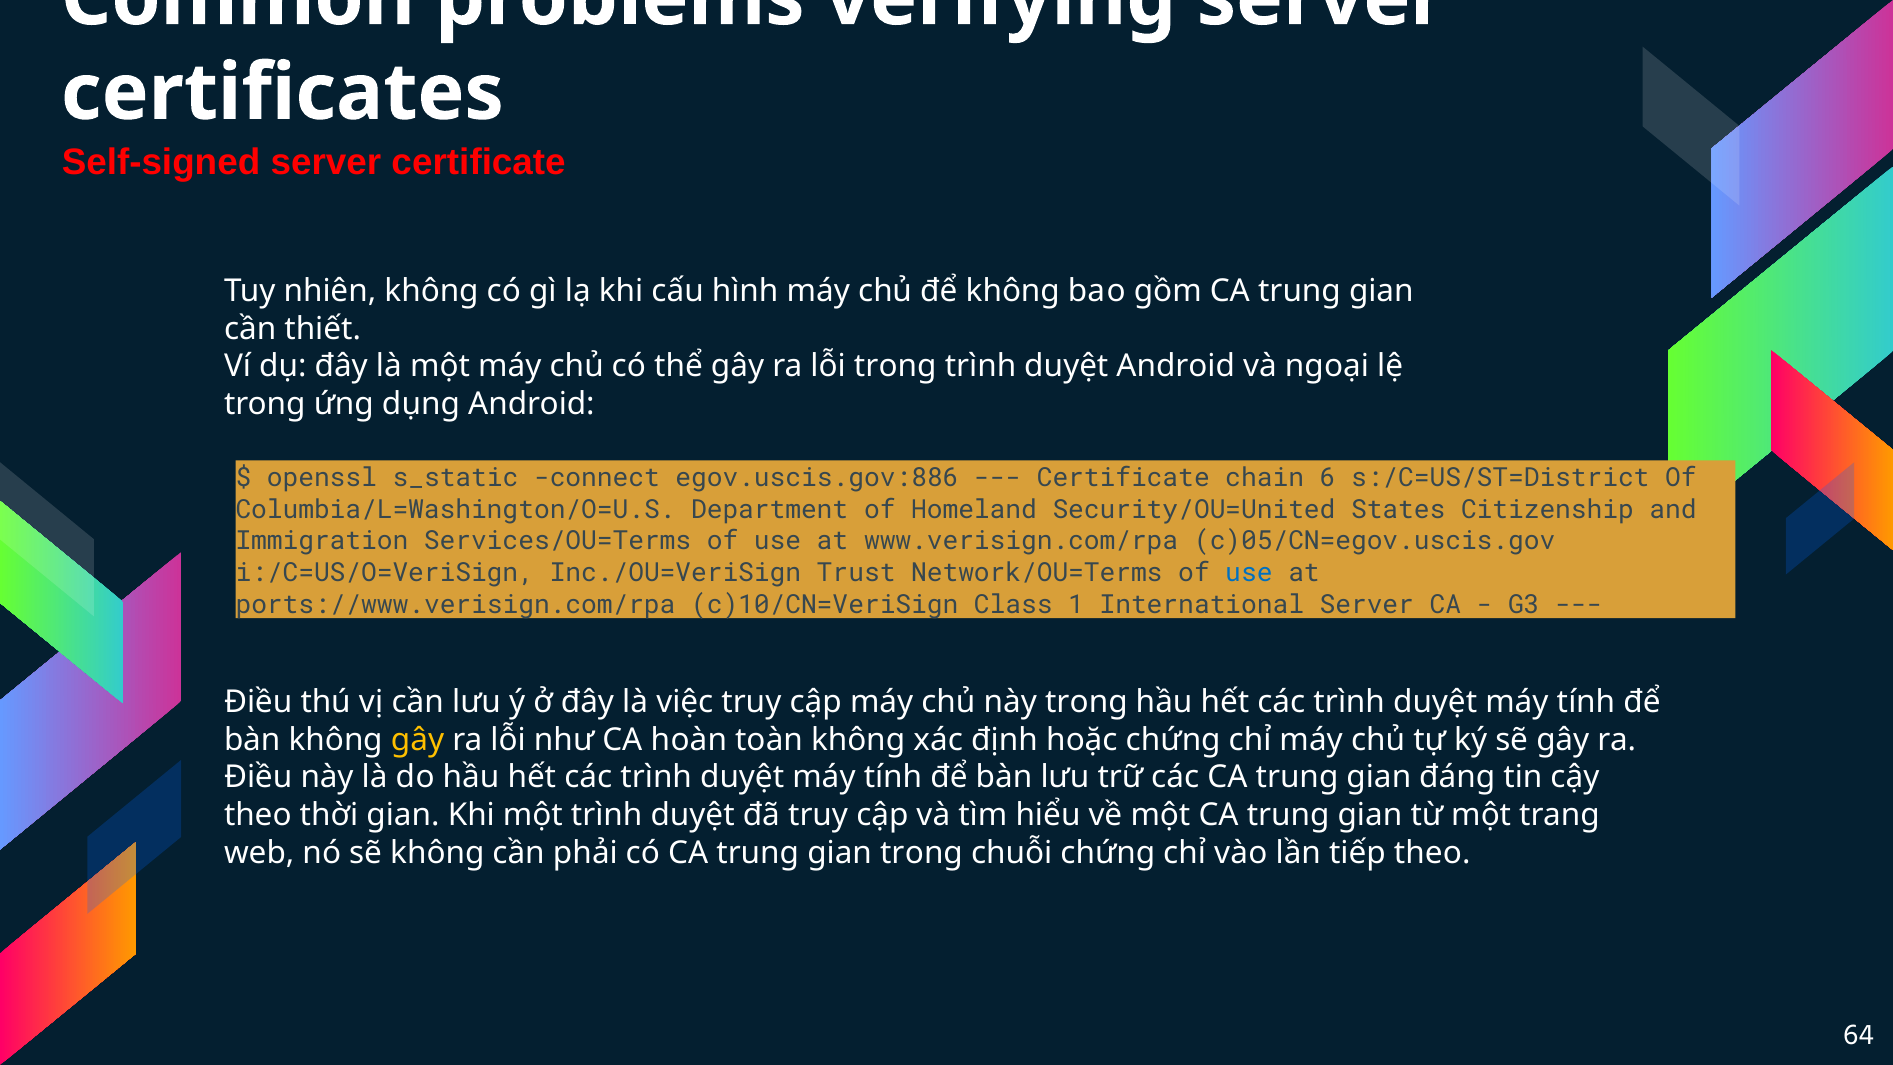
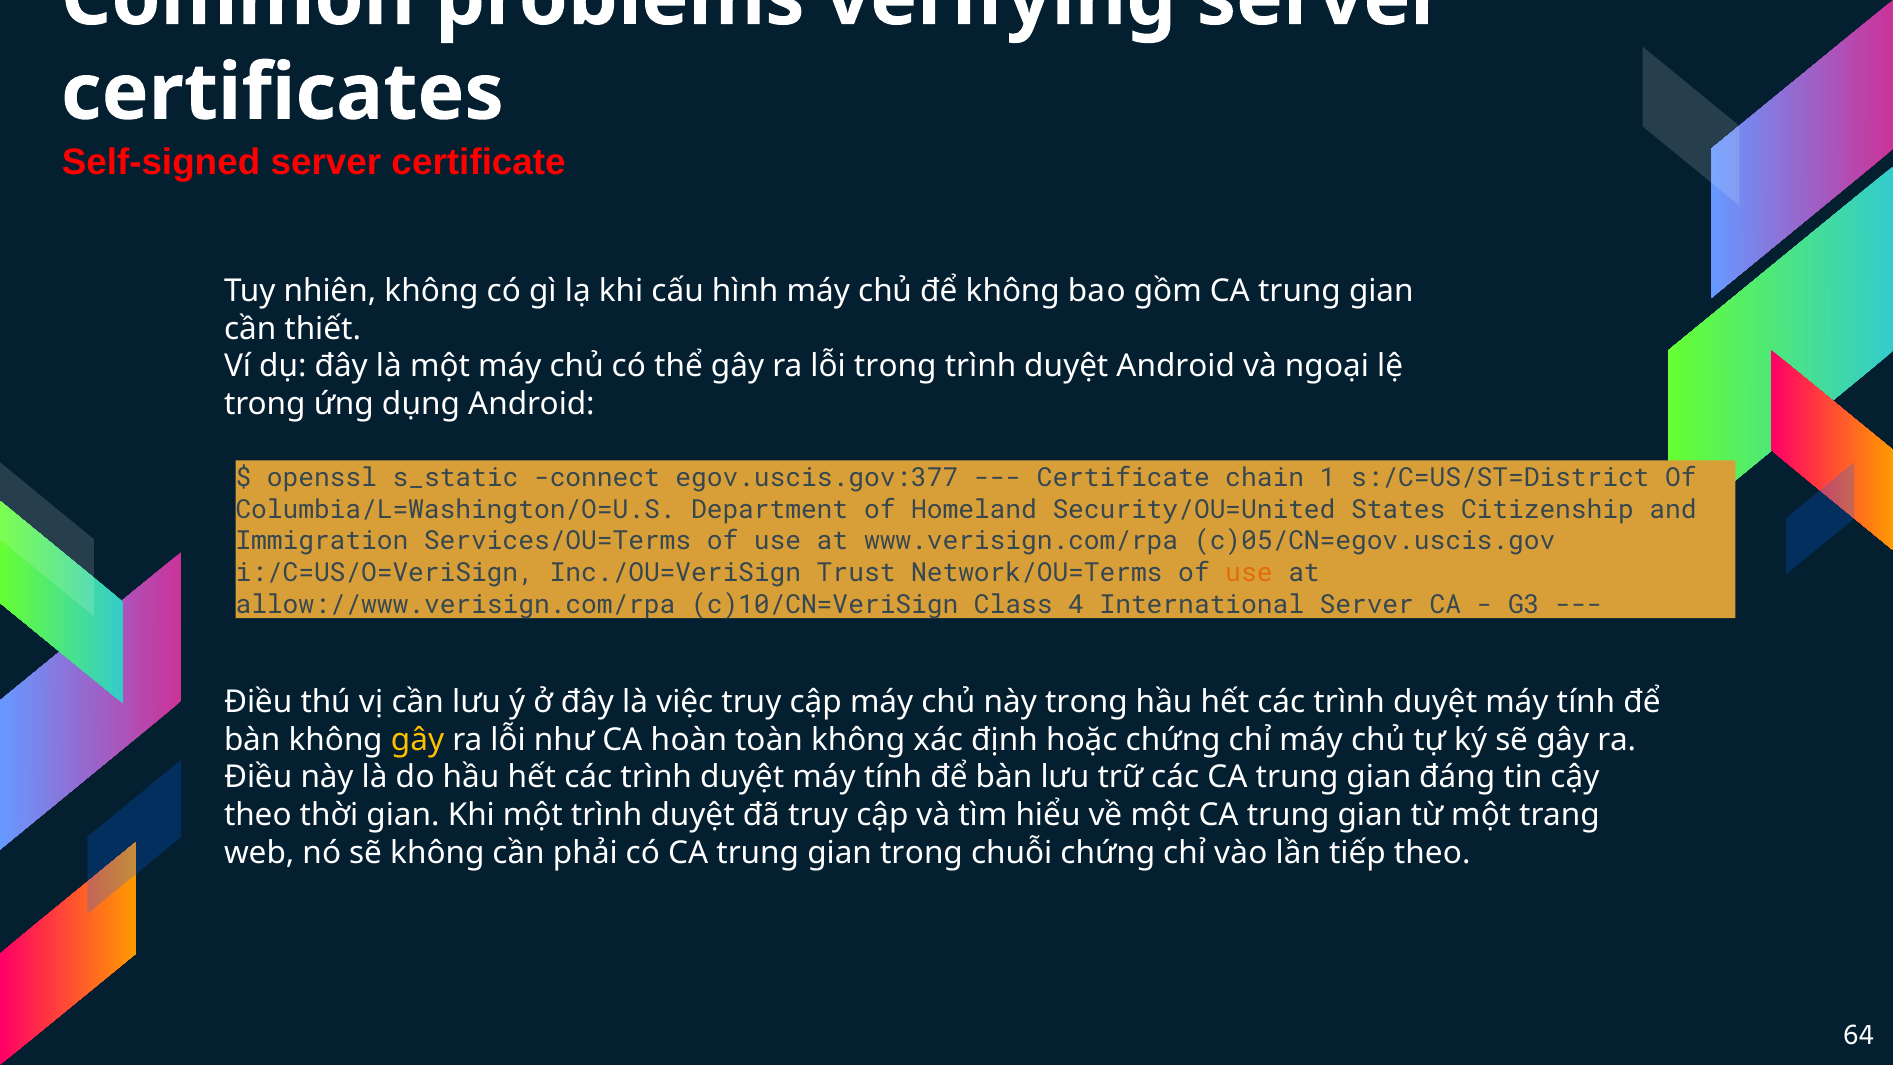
egov.uscis.gov:886: egov.uscis.gov:886 -> egov.uscis.gov:377
6: 6 -> 1
use at (1249, 573) colour: blue -> orange
ports://www.verisign.com/rpa: ports://www.verisign.com/rpa -> allow://www.verisign.com/rpa
1: 1 -> 4
